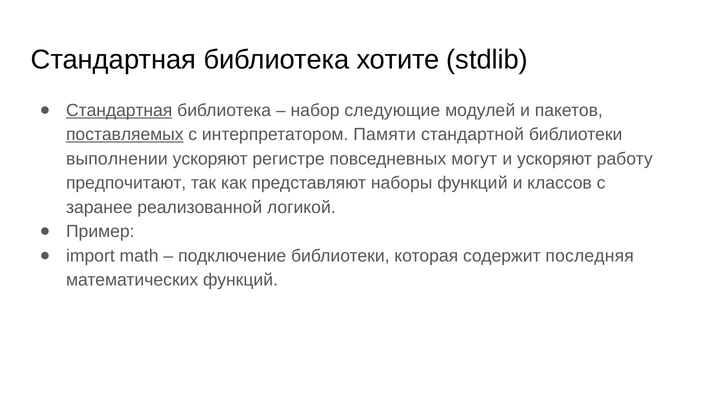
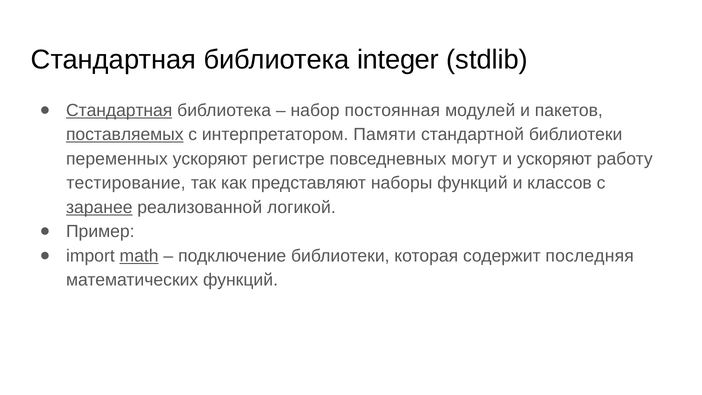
хотите: хотите -> integer
следующие: следующие -> постоянная
выполнении: выполнении -> переменных
предпочитают: предпочитают -> тестирование
заранее underline: none -> present
math underline: none -> present
